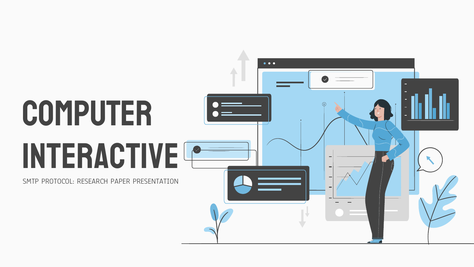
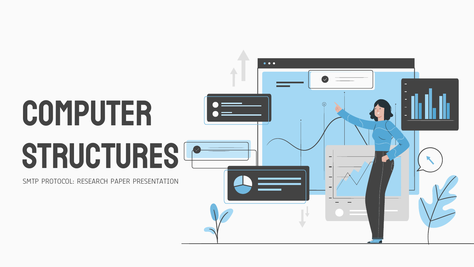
Interactive: Interactive -> Structures
